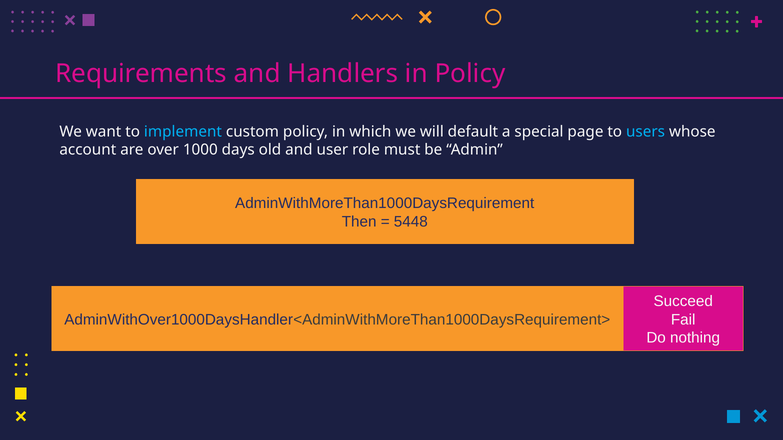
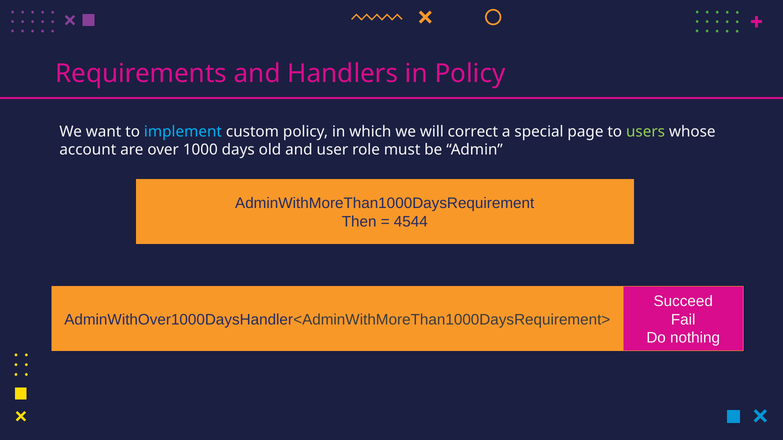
default: default -> correct
users colour: light blue -> light green
5448: 5448 -> 4544
